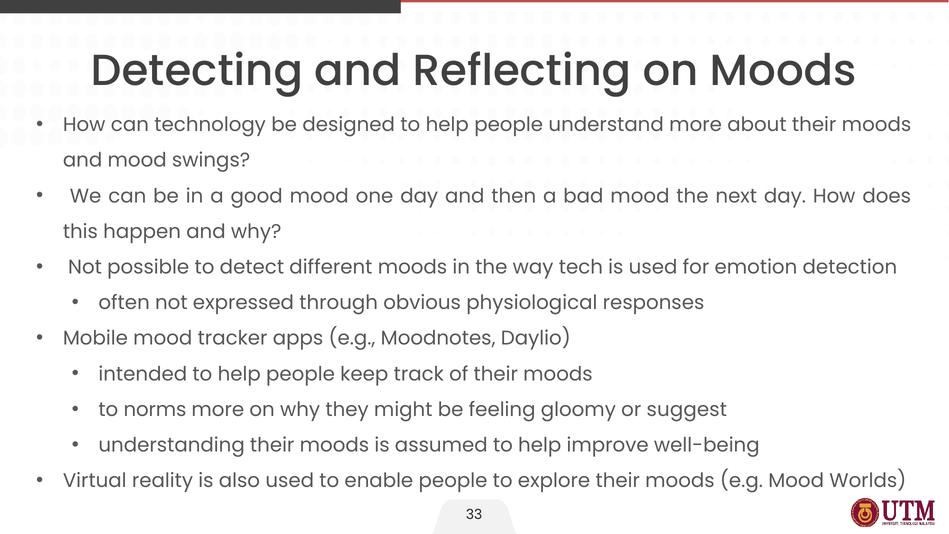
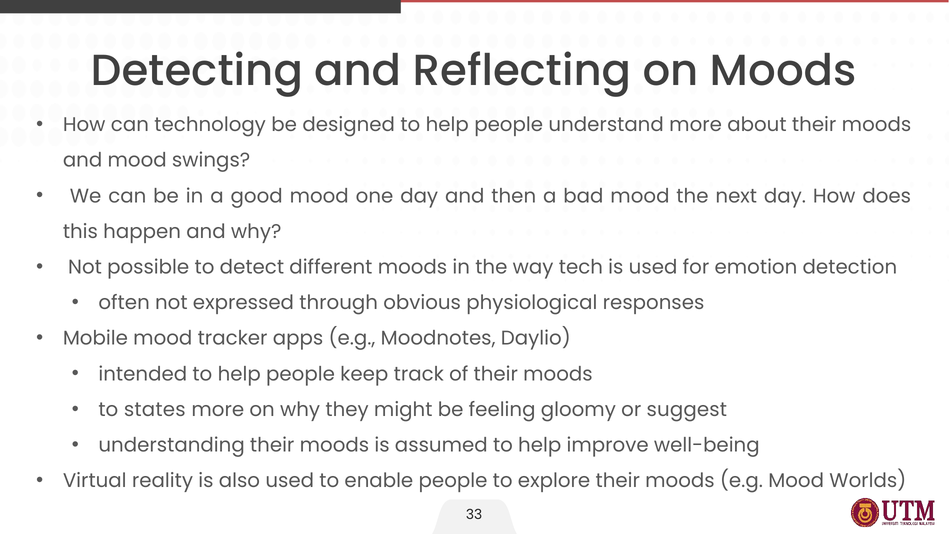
norms: norms -> states
